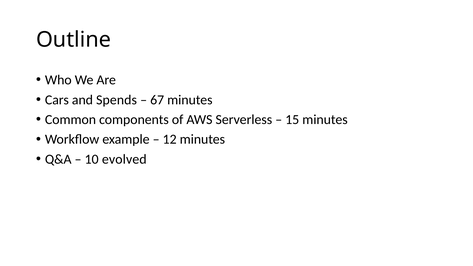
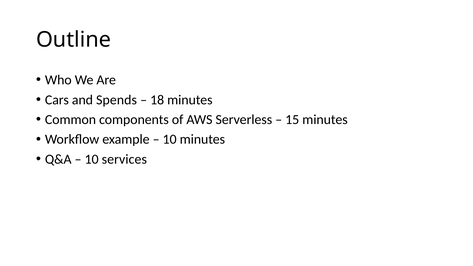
67: 67 -> 18
12 at (170, 139): 12 -> 10
evolved: evolved -> services
